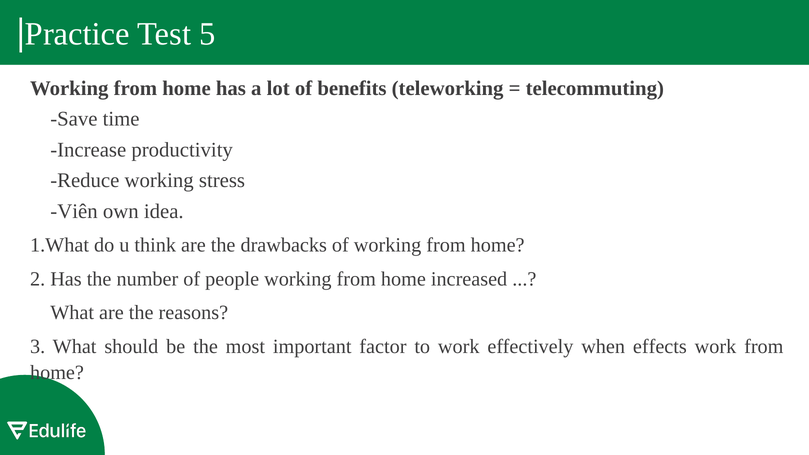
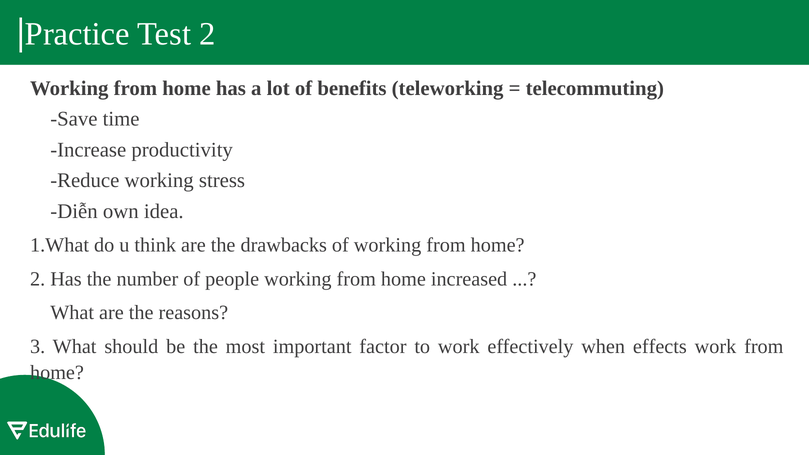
Test 5: 5 -> 2
Viên: Viên -> Diễn
